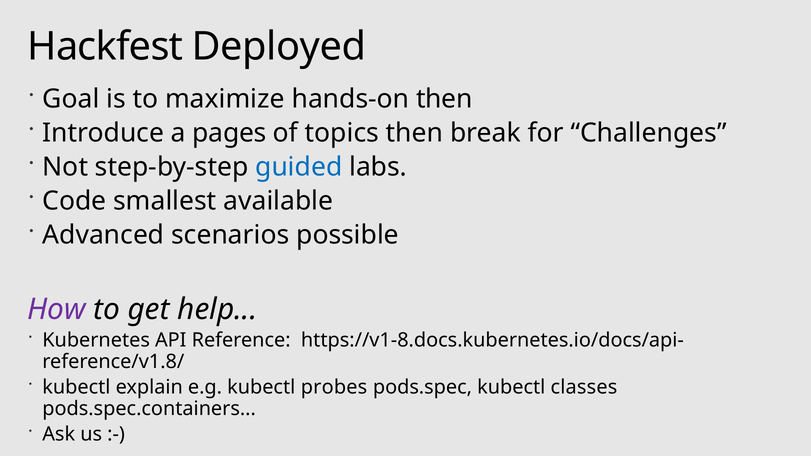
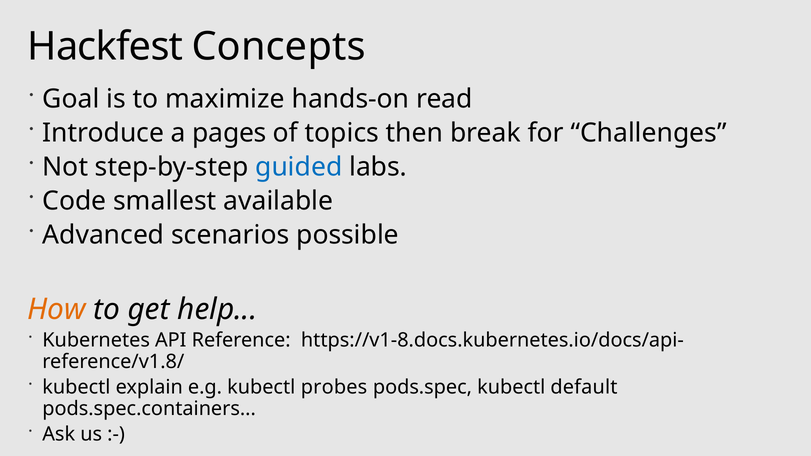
Deployed: Deployed -> Concepts
hands-on then: then -> read
How colour: purple -> orange
classes: classes -> default
